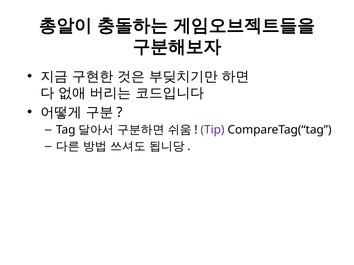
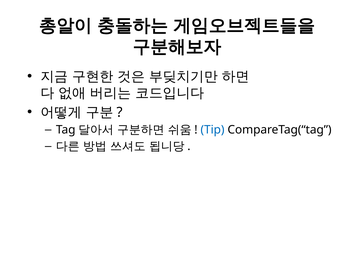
Tip colour: purple -> blue
